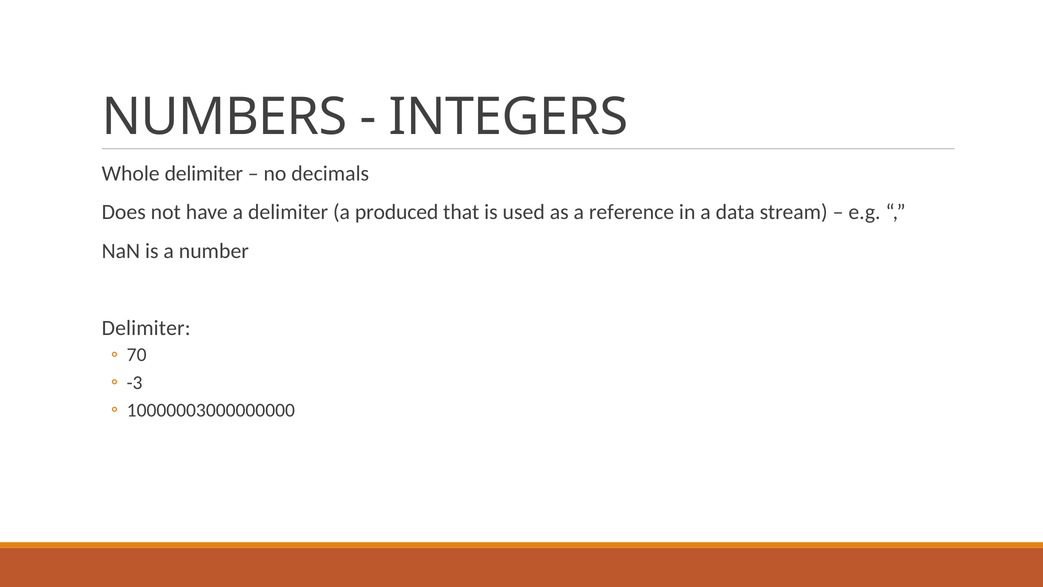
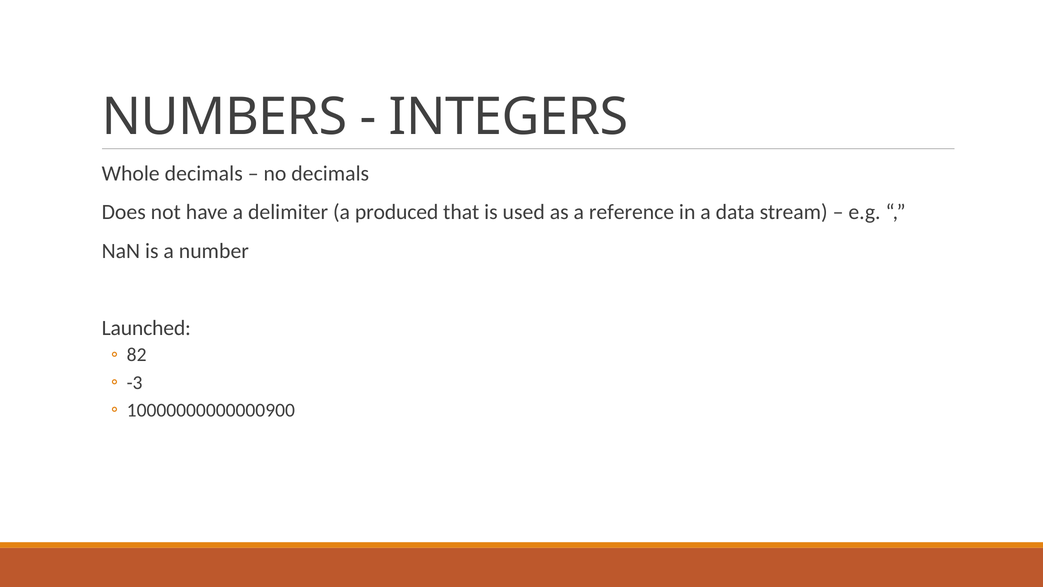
Whole delimiter: delimiter -> decimals
Delimiter at (146, 328): Delimiter -> Launched
70: 70 -> 82
10000003000000000: 10000003000000000 -> 10000000000000900
